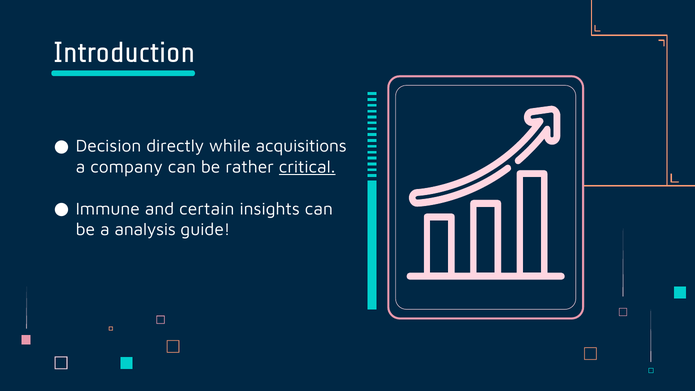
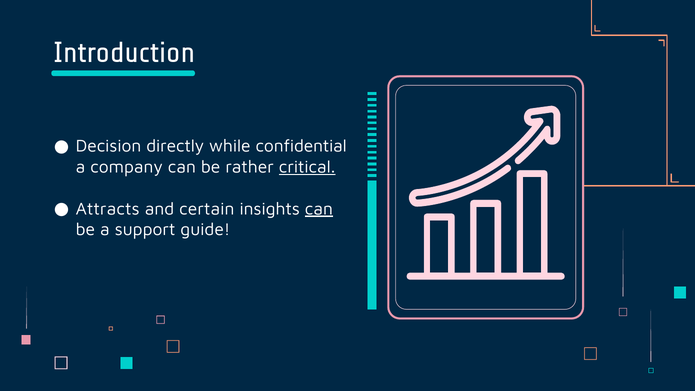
acquisitions: acquisitions -> confidential
Immune: Immune -> Attracts
can at (319, 209) underline: none -> present
analysis: analysis -> support
